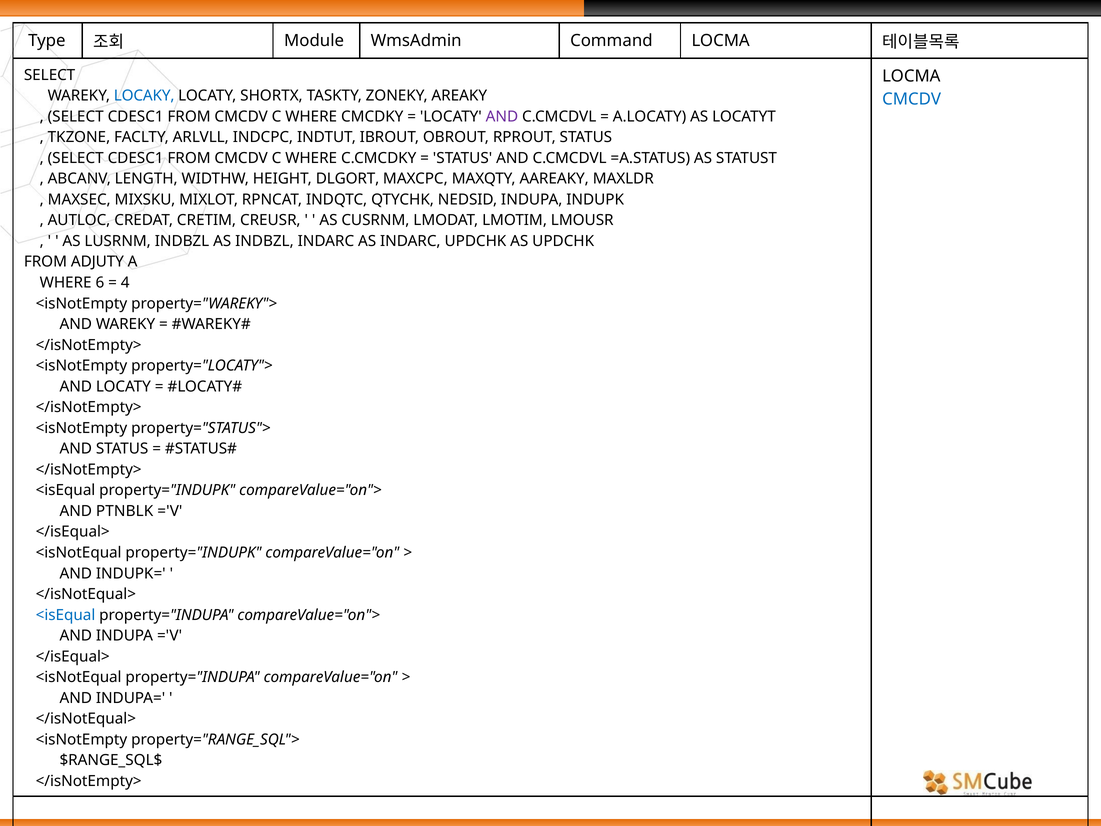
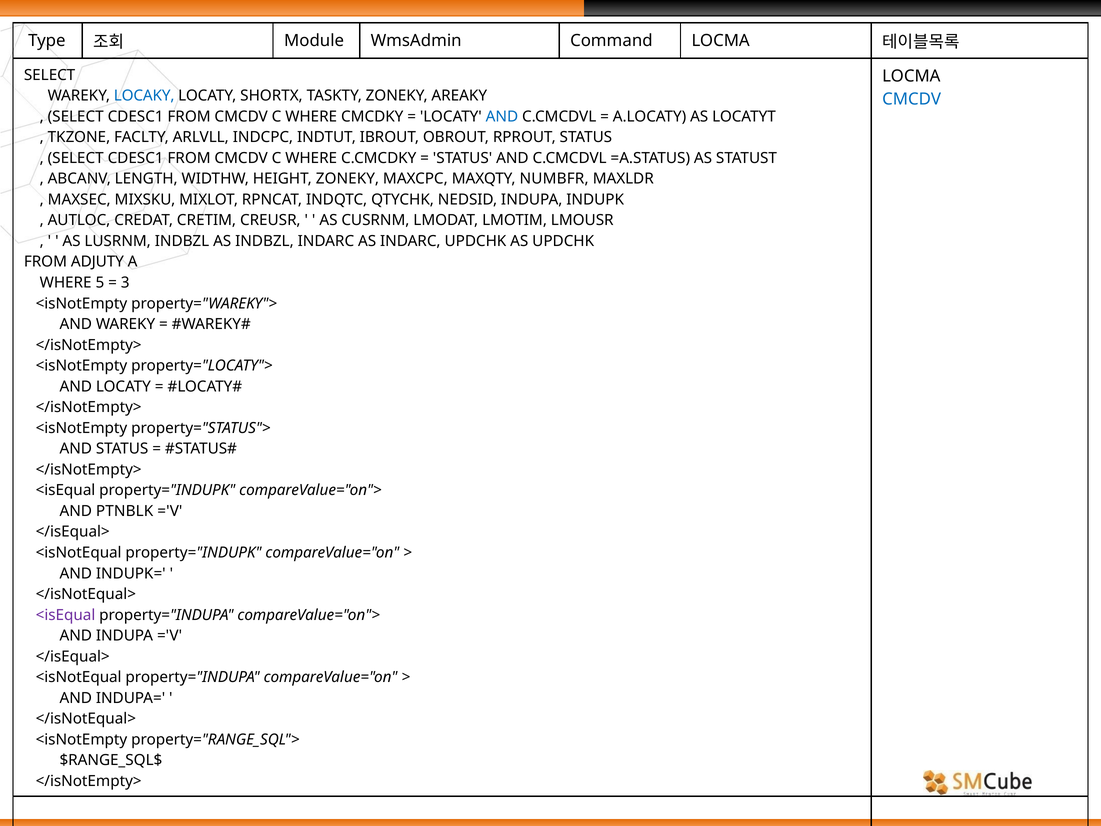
AND at (502, 116) colour: purple -> blue
HEIGHT DLGORT: DLGORT -> ZONEKY
AAREAKY: AAREAKY -> NUMBFR
6: 6 -> 5
4: 4 -> 3
<isEqual at (66, 615) colour: blue -> purple
